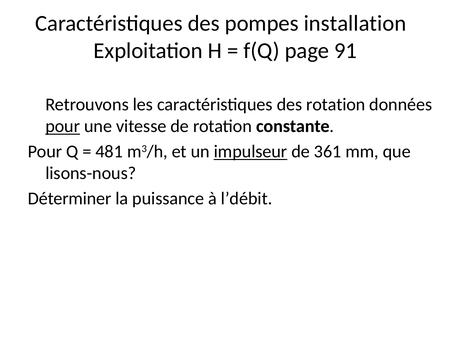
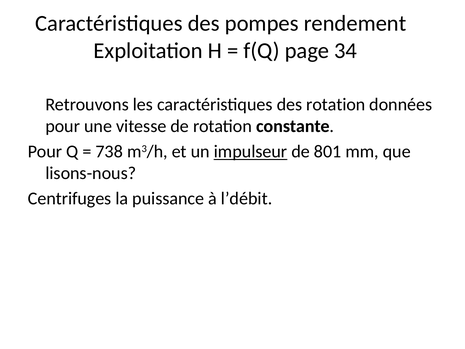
installation: installation -> rendement
91: 91 -> 34
pour at (63, 126) underline: present -> none
481: 481 -> 738
361: 361 -> 801
Déterminer: Déterminer -> Centrifuges
